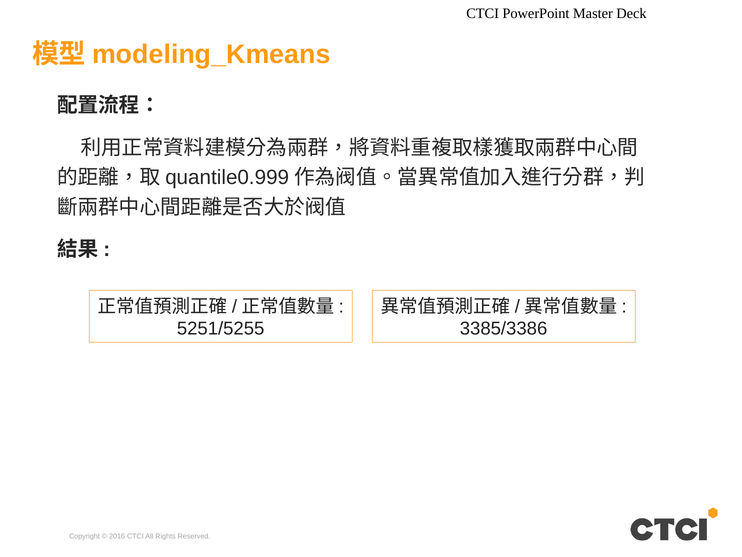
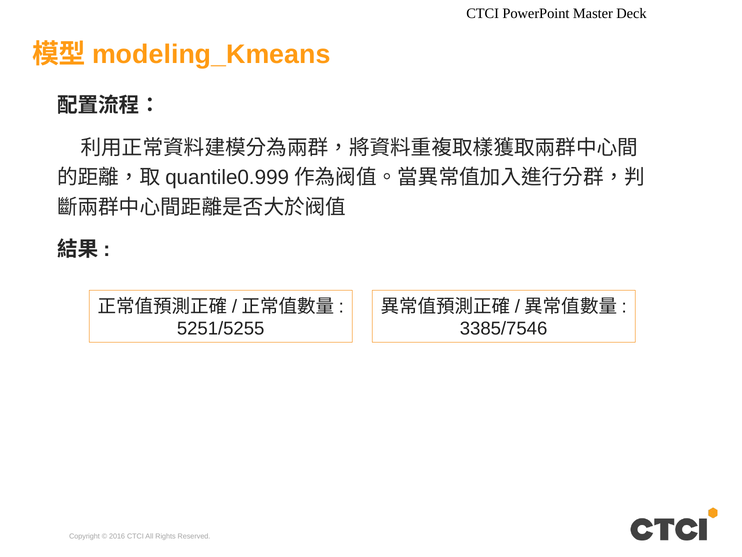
3385/3386: 3385/3386 -> 3385/7546
